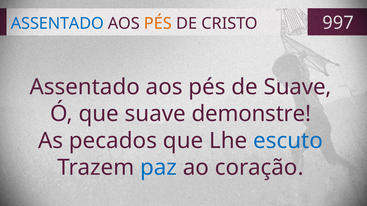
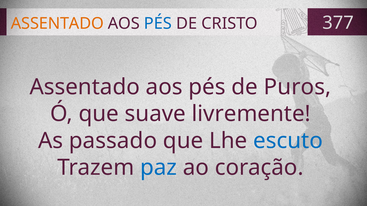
ASSENTADO at (57, 24) colour: blue -> orange
PÉS at (158, 24) colour: orange -> blue
997: 997 -> 377
de Suave: Suave -> Puros
demonstre: demonstre -> livremente
pecados: pecados -> passado
